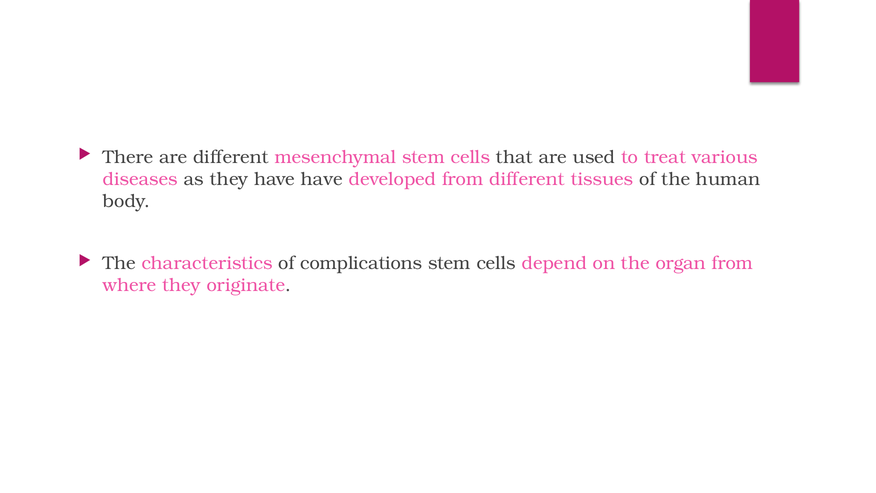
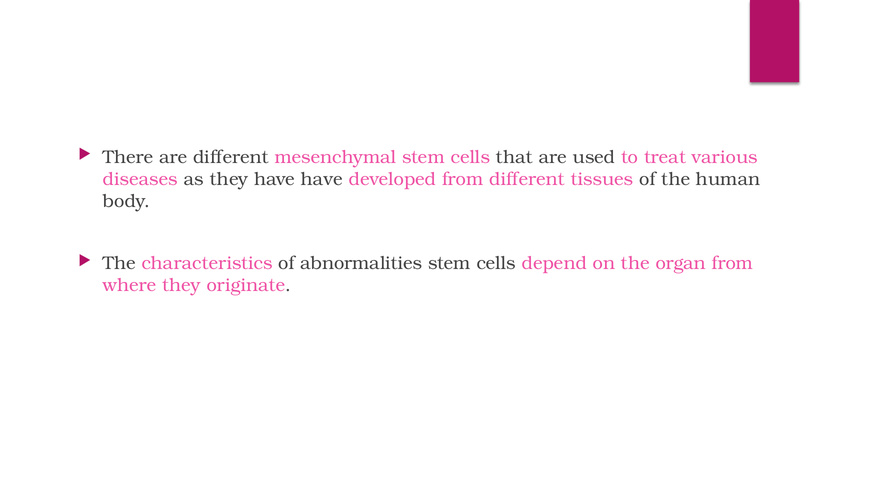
complications: complications -> abnormalities
